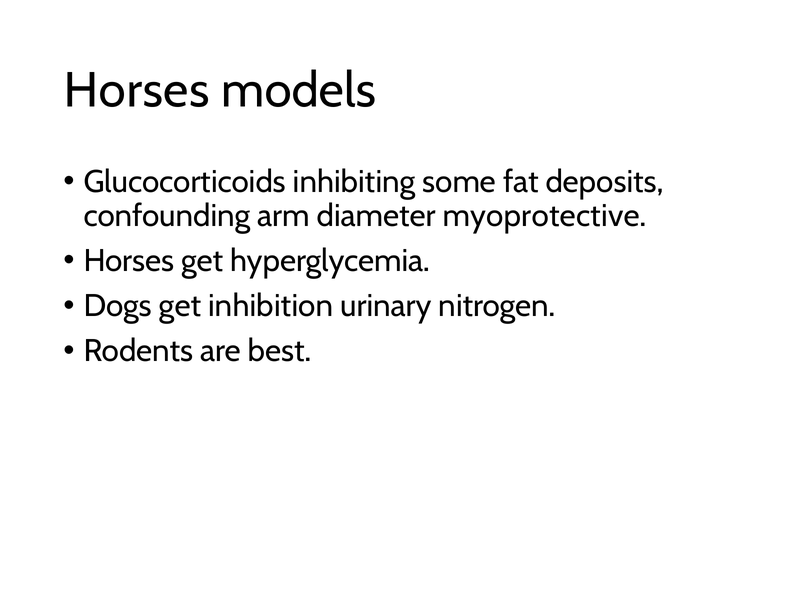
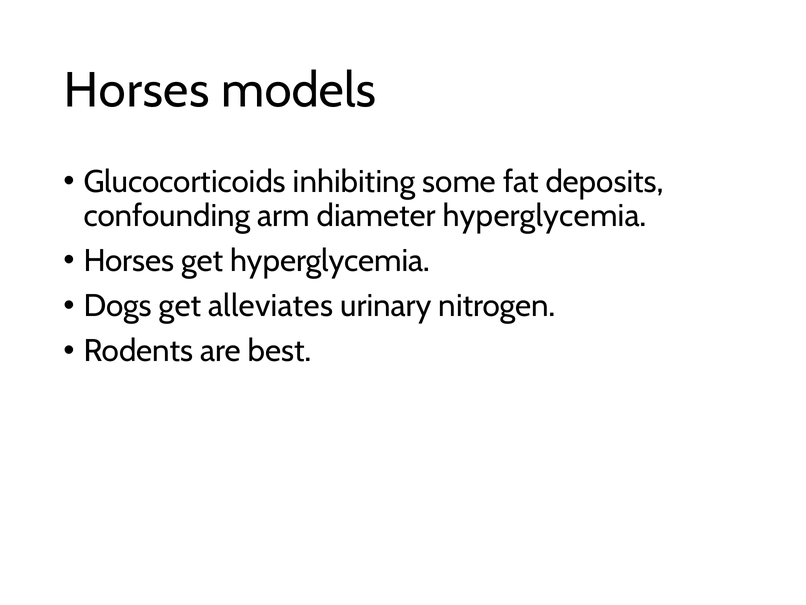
diameter myoprotective: myoprotective -> hyperglycemia
inhibition: inhibition -> alleviates
